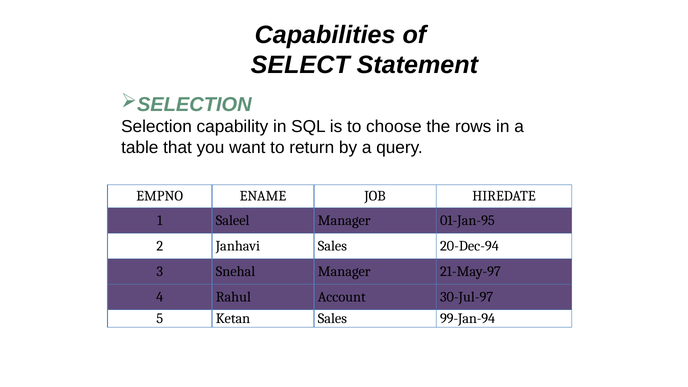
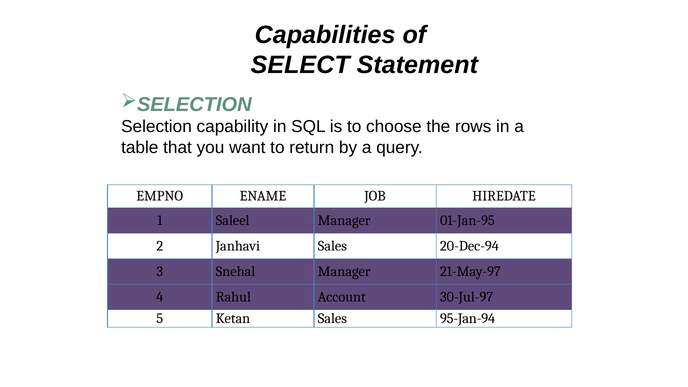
99-Jan-94: 99-Jan-94 -> 95-Jan-94
